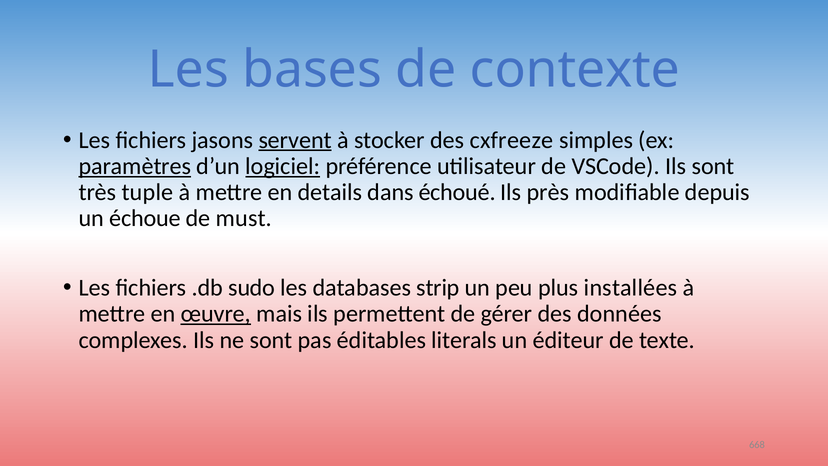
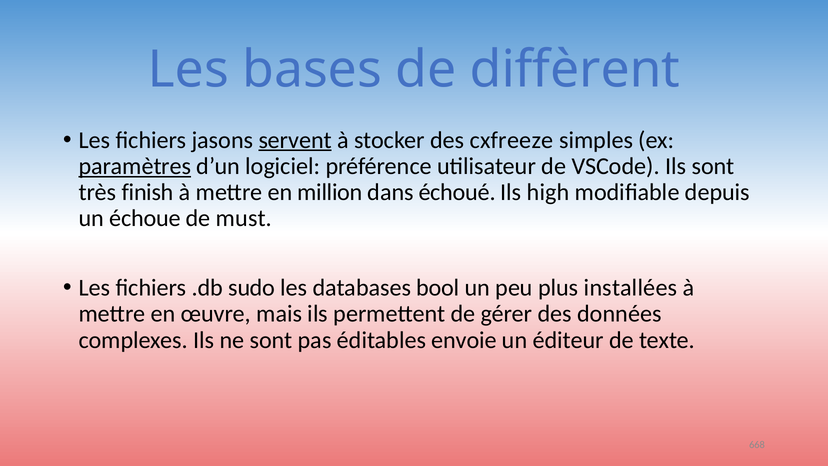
contexte: contexte -> diffèrent
logiciel underline: present -> none
tuple: tuple -> finish
details: details -> million
près: près -> high
strip: strip -> bool
œuvre underline: present -> none
literals: literals -> envoie
